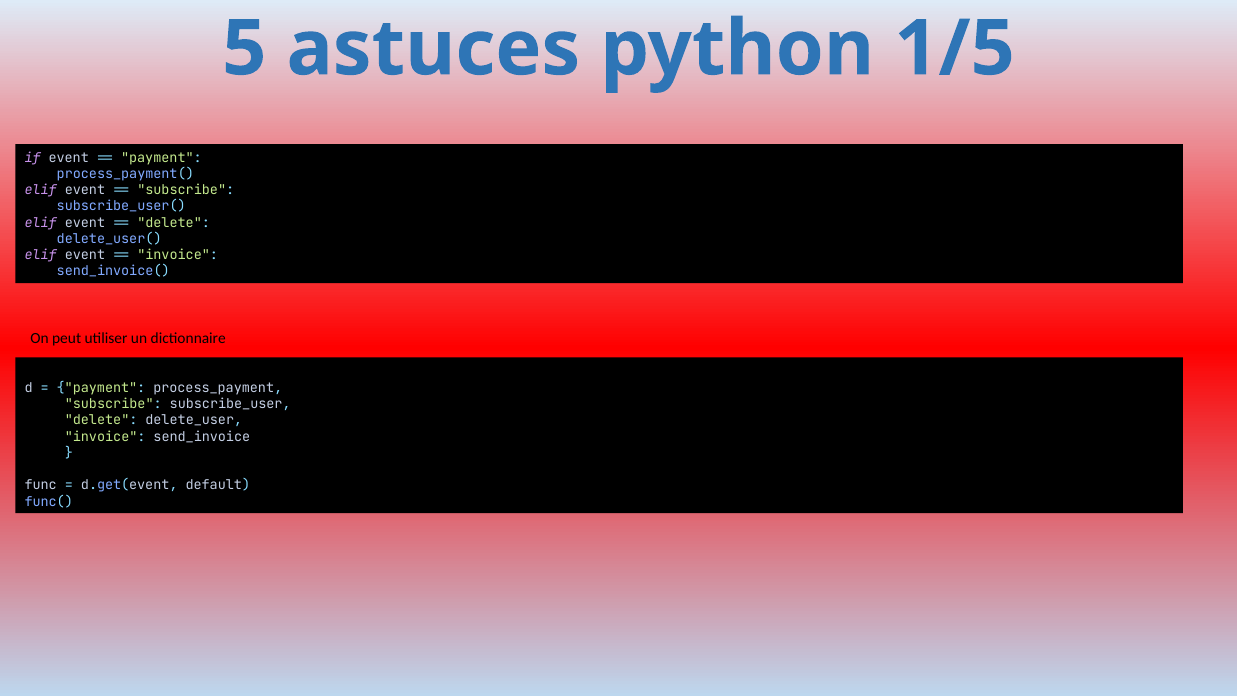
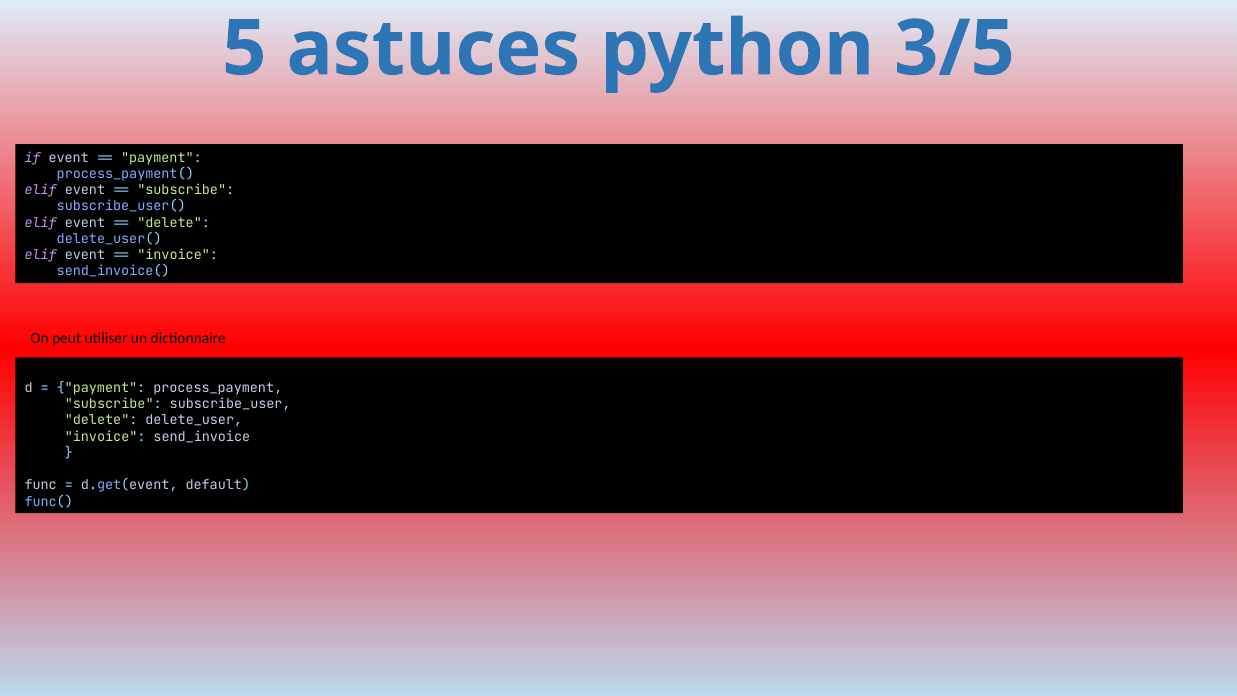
1/5: 1/5 -> 3/5
